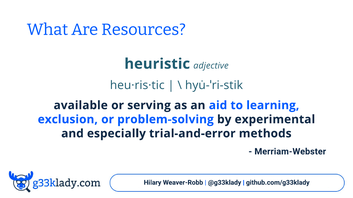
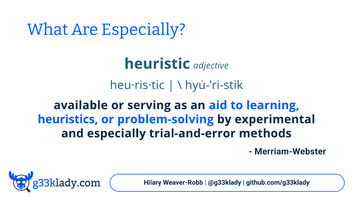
Are Resources: Resources -> Especially
exclusion: exclusion -> heuristics
